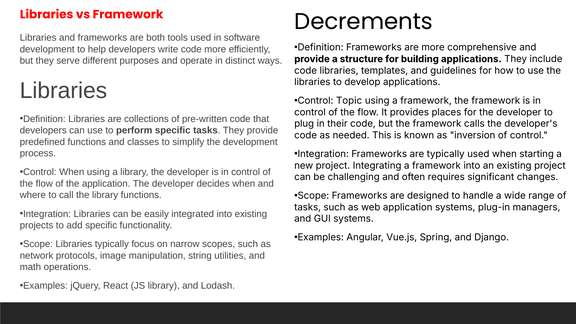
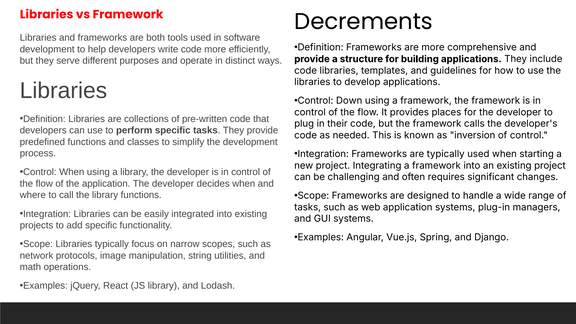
Topic: Topic -> Down
